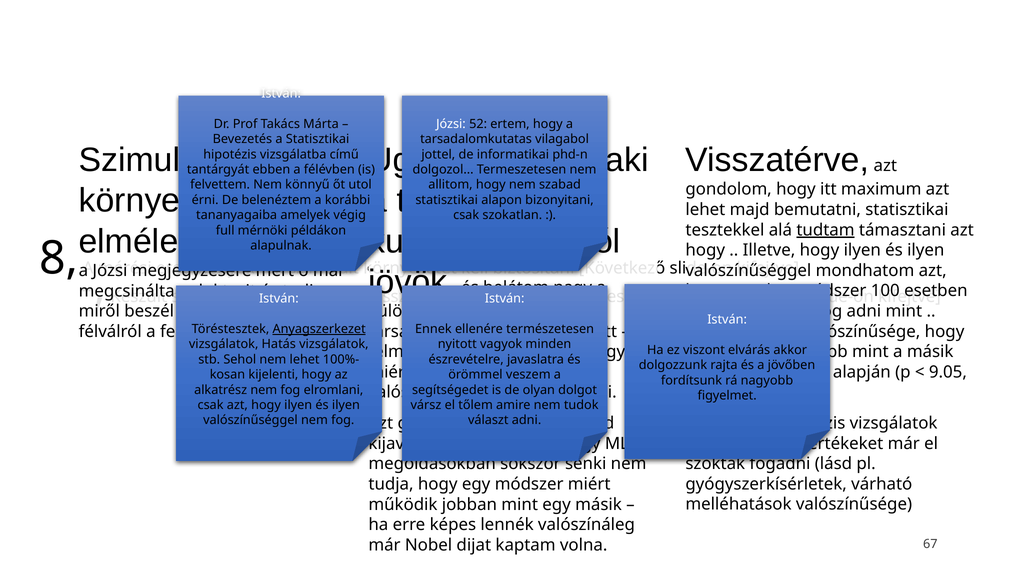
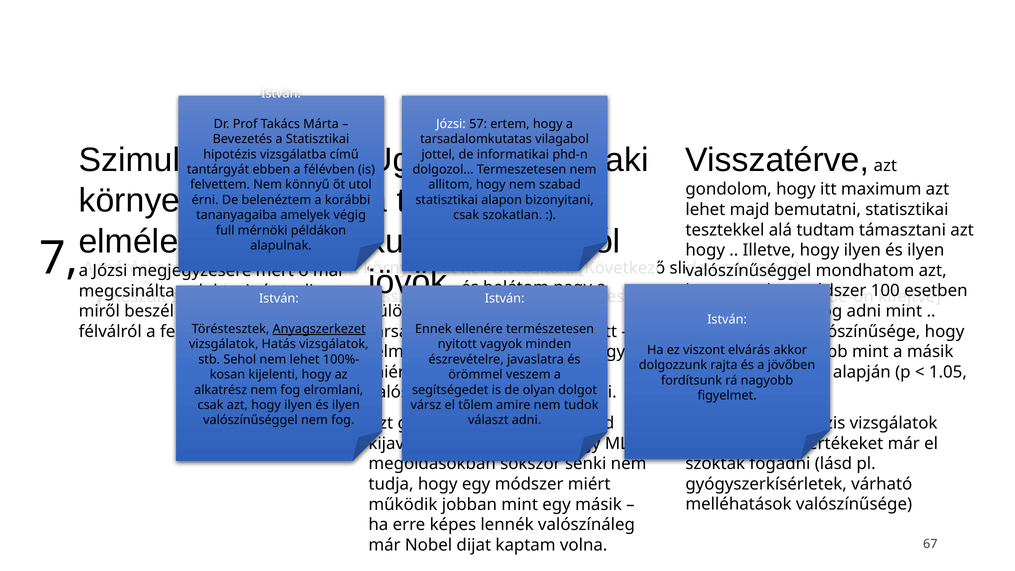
52: 52 -> 57
tudtam underline: present -> none
8: 8 -> 7
9.05: 9.05 -> 1.05
